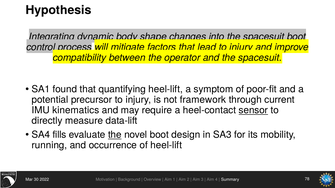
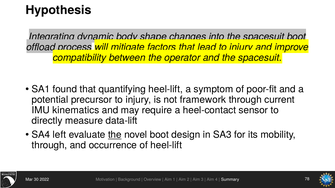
control: control -> offload
sensor underline: present -> none
fills: fills -> left
running at (49, 146): running -> through
